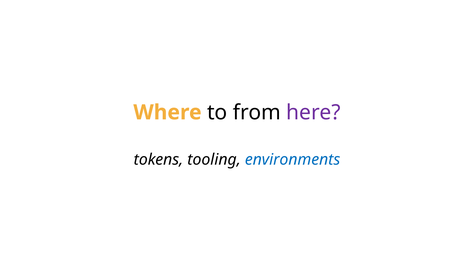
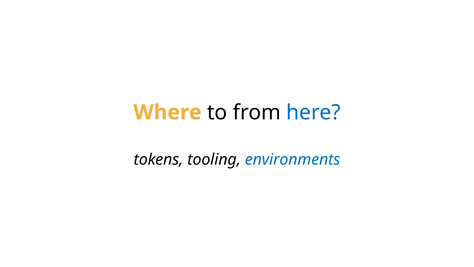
here colour: purple -> blue
